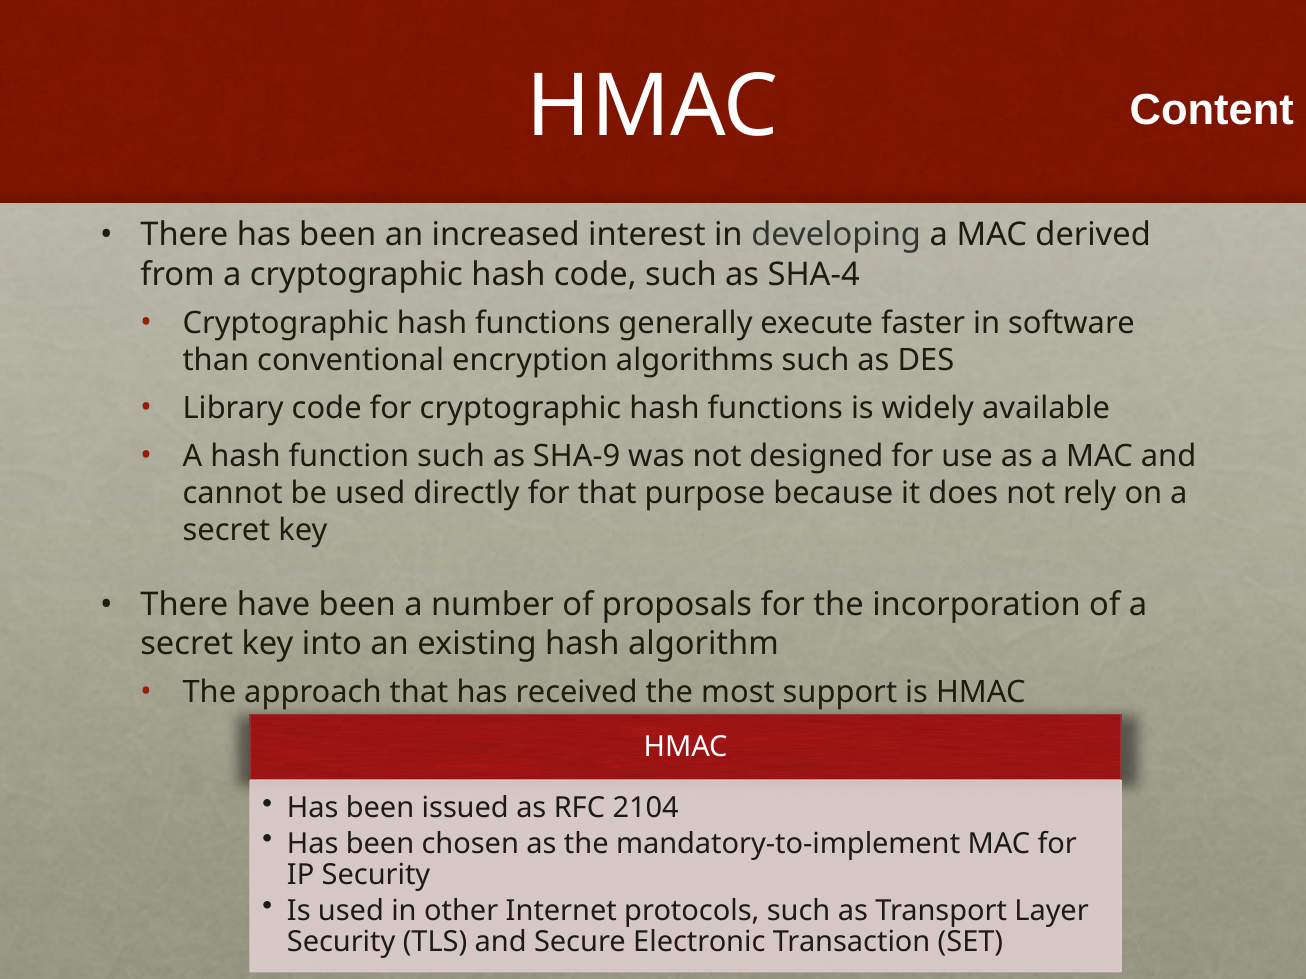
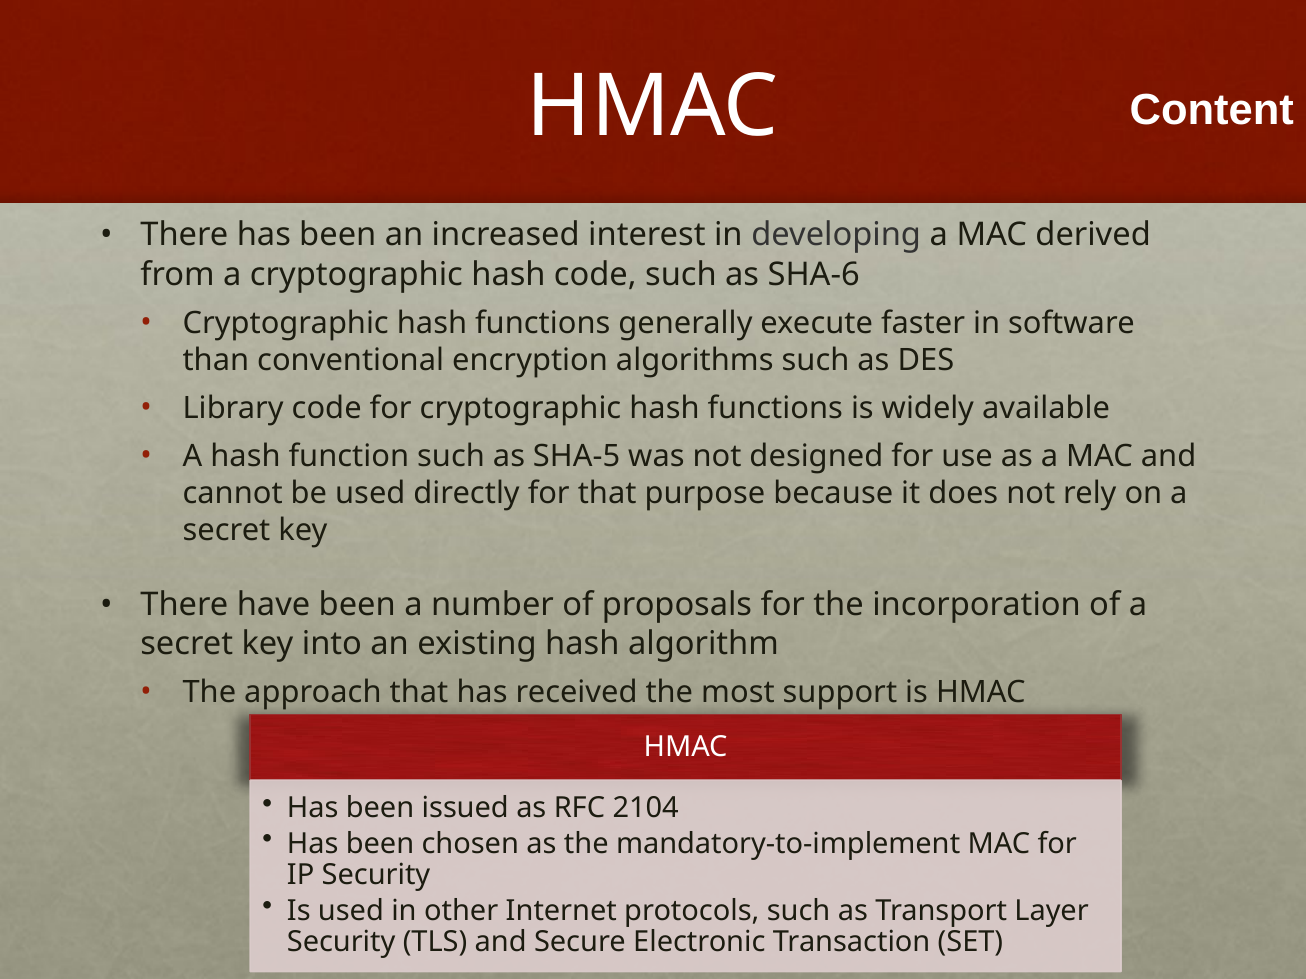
SHA-4: SHA-4 -> SHA-6
SHA-9: SHA-9 -> SHA-5
